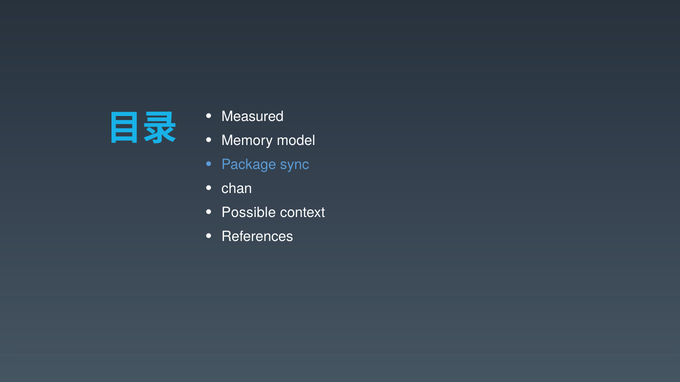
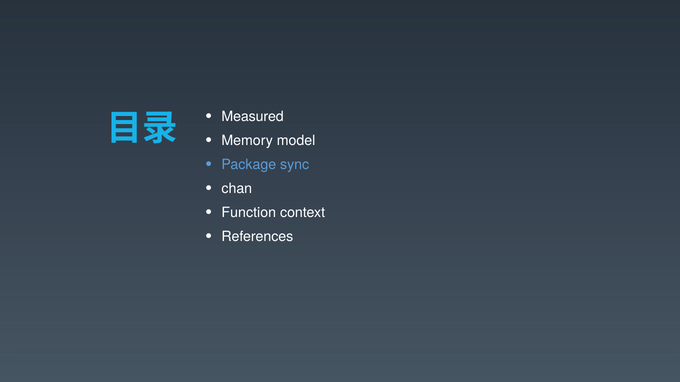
Possible: Possible -> Function
